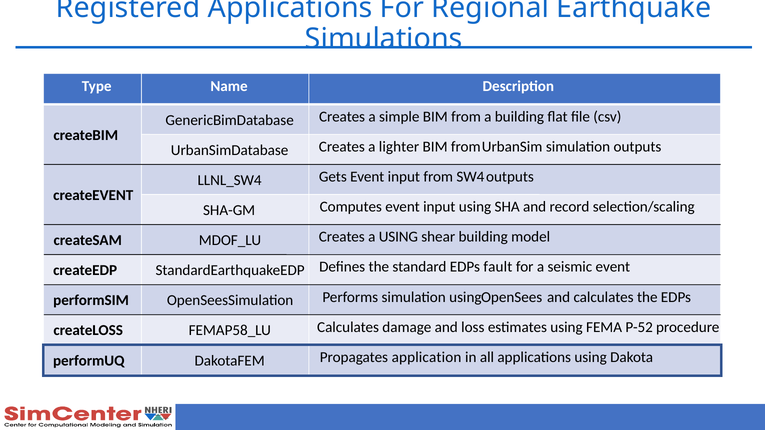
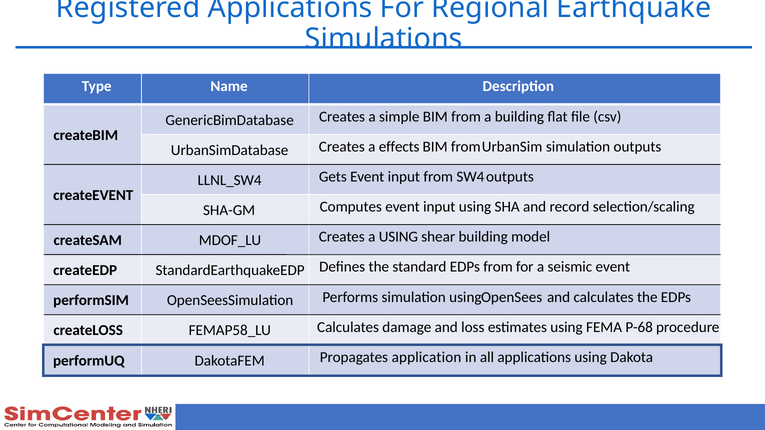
lighter: lighter -> effects
EDPs fault: fault -> from
P-52: P-52 -> P-68
